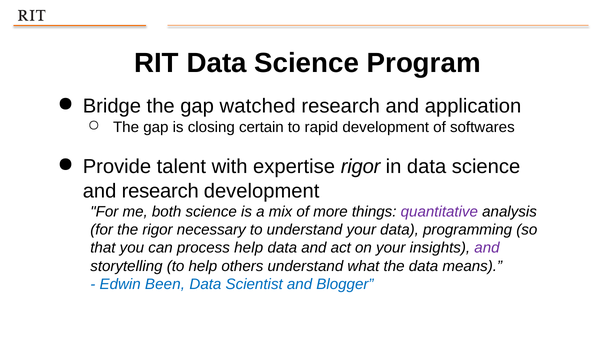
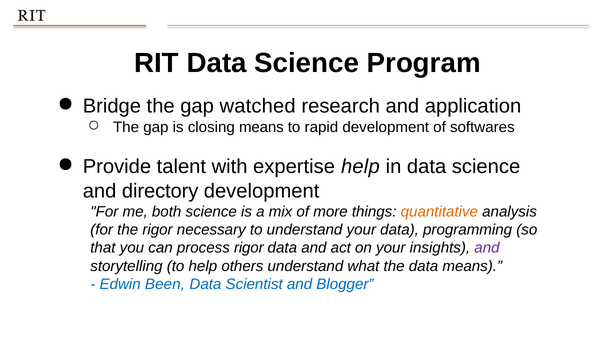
closing certain: certain -> means
expertise rigor: rigor -> help
and research: research -> directory
quantitative colour: purple -> orange
process help: help -> rigor
